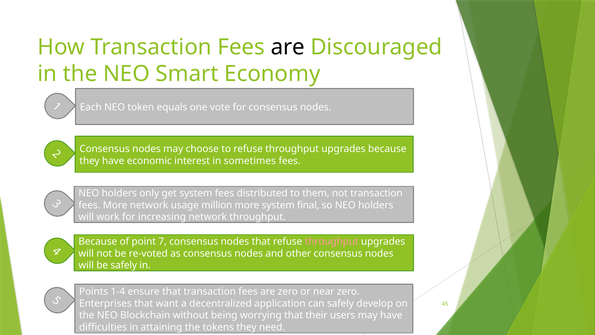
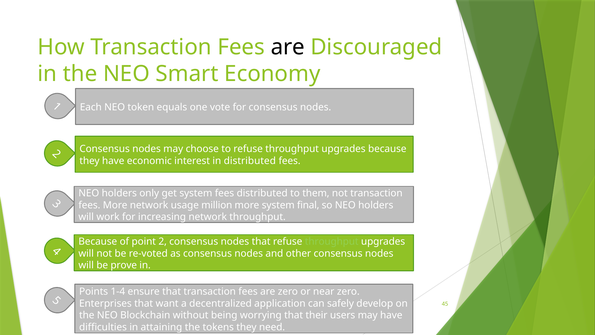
in sometimes: sometimes -> distributed
point 7: 7 -> 2
throughput at (332, 241) colour: pink -> light green
be safely: safely -> prove
